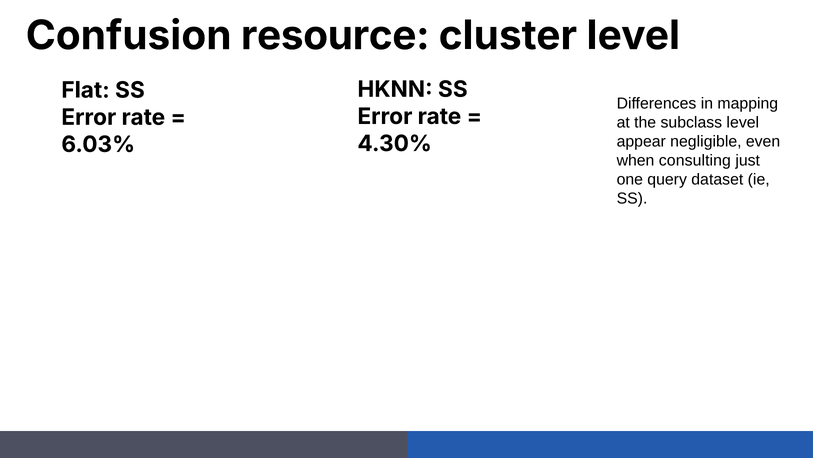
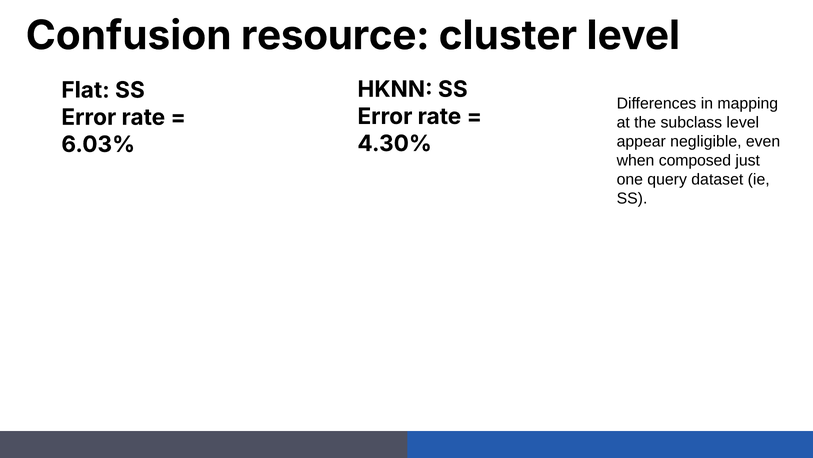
consulting: consulting -> composed
